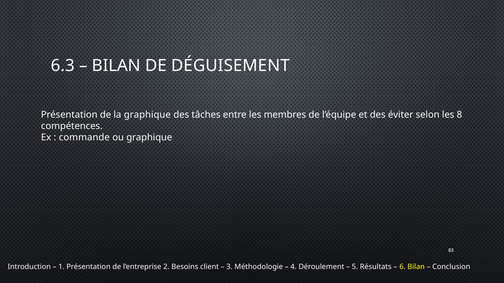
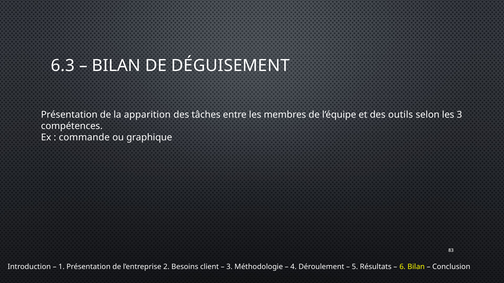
la graphique: graphique -> apparition
éviter: éviter -> outils
les 8: 8 -> 3
